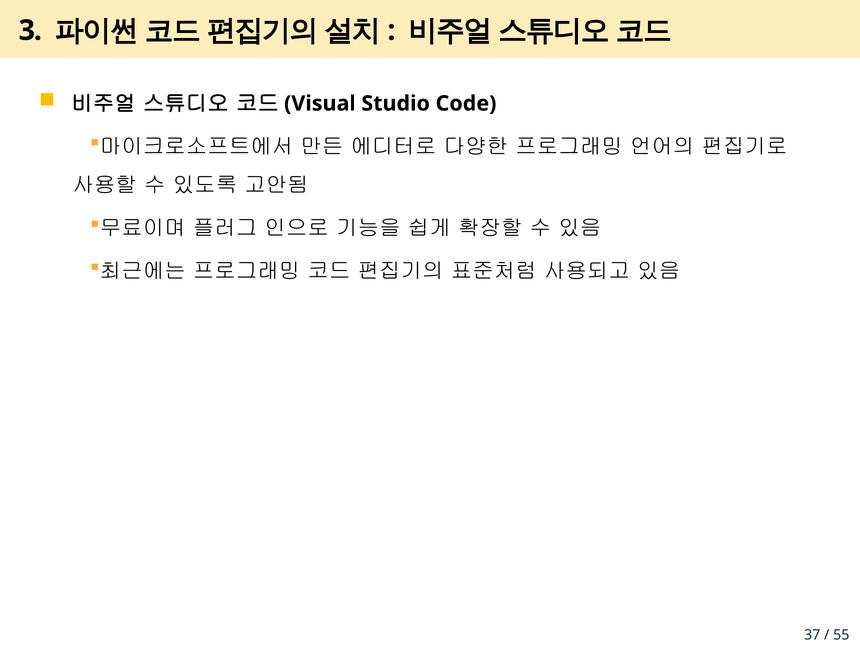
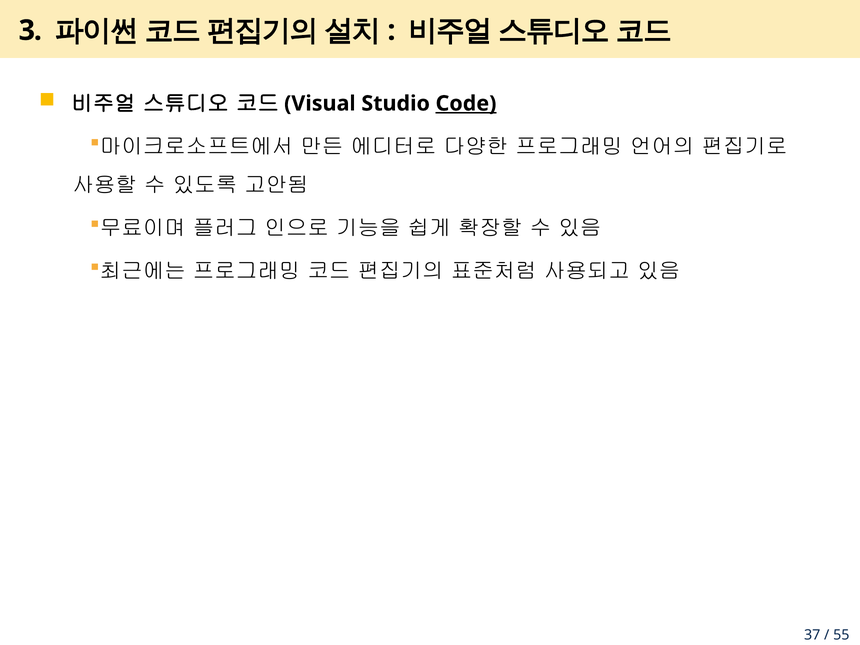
Code underline: none -> present
